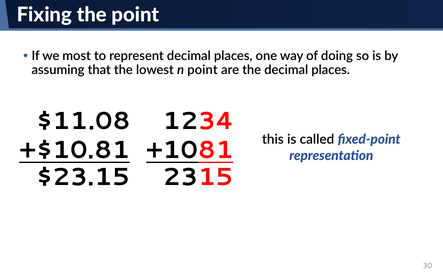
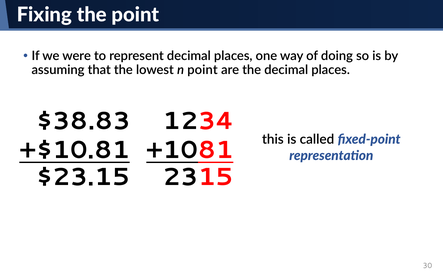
most: most -> were
$11.08: $11.08 -> $38.83
